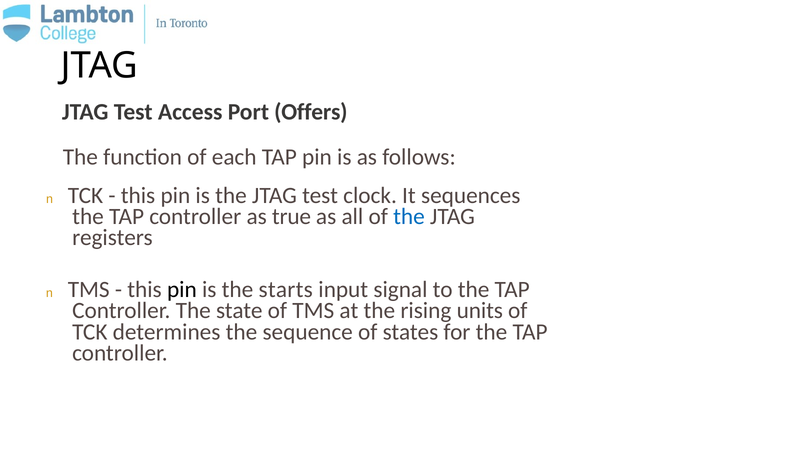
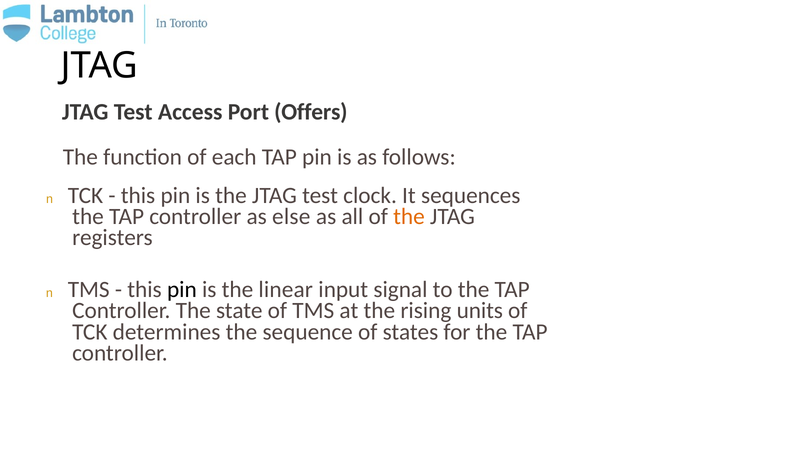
true: true -> else
the at (409, 216) colour: blue -> orange
starts: starts -> linear
